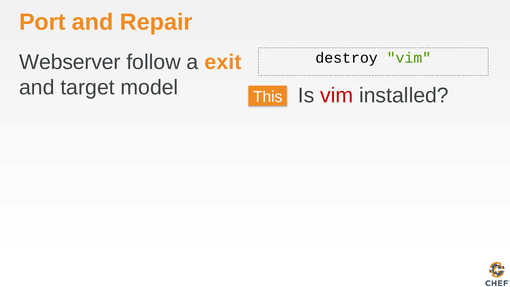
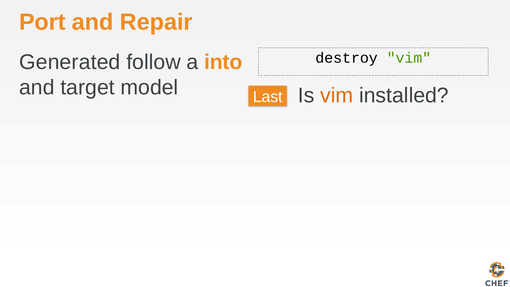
Webserver: Webserver -> Generated
exit: exit -> into
vim at (337, 96) colour: red -> orange
This: This -> Last
